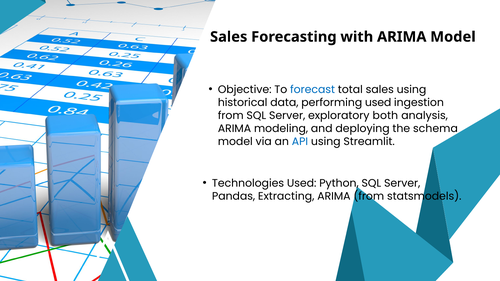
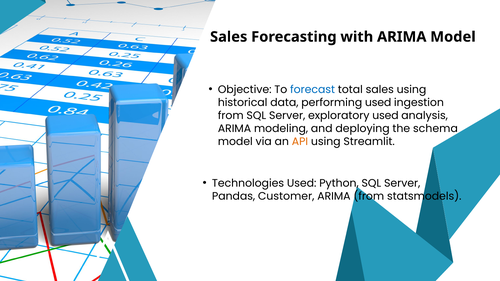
exploratory both: both -> used
API colour: blue -> orange
Extracting: Extracting -> Customer
